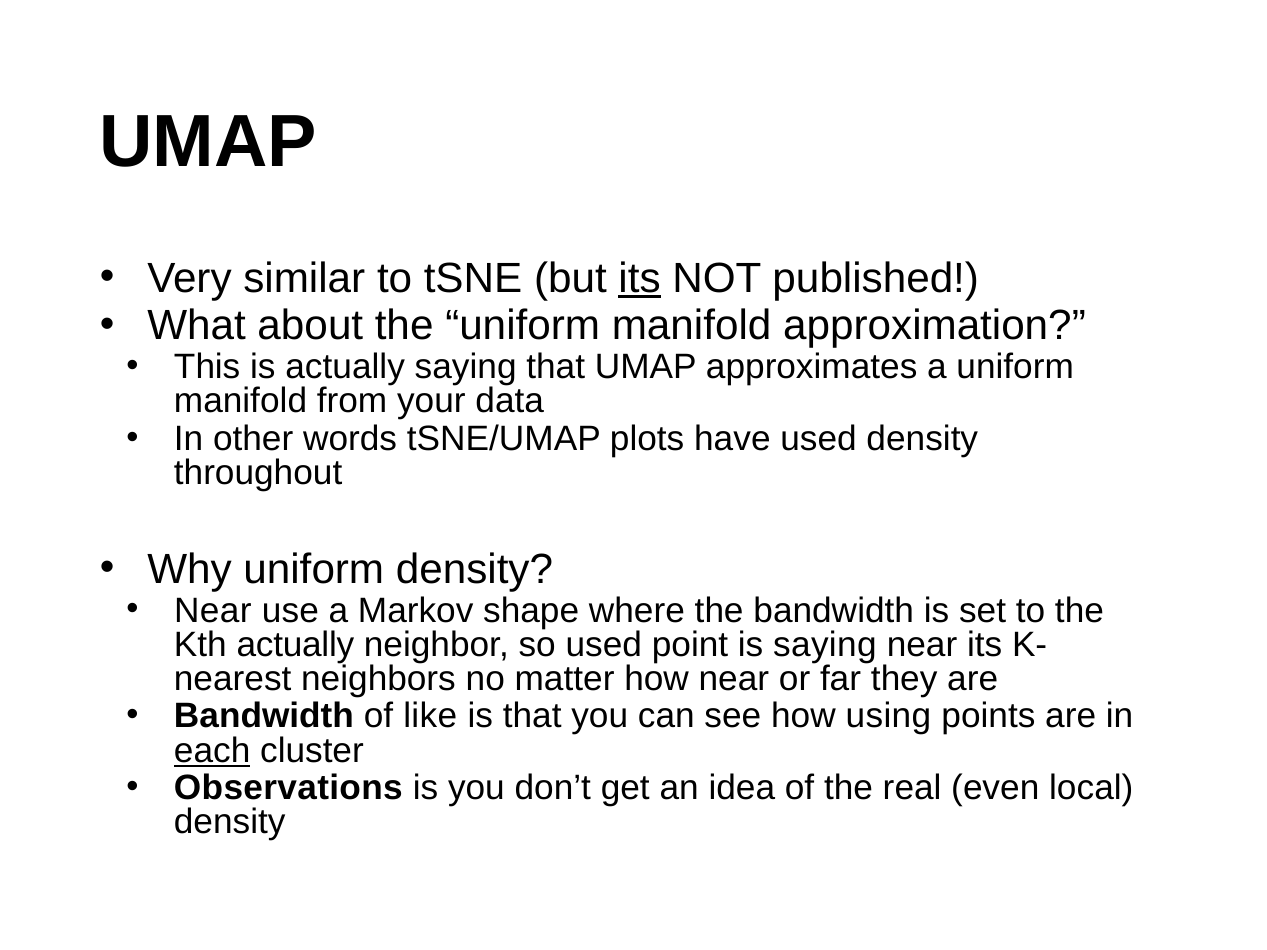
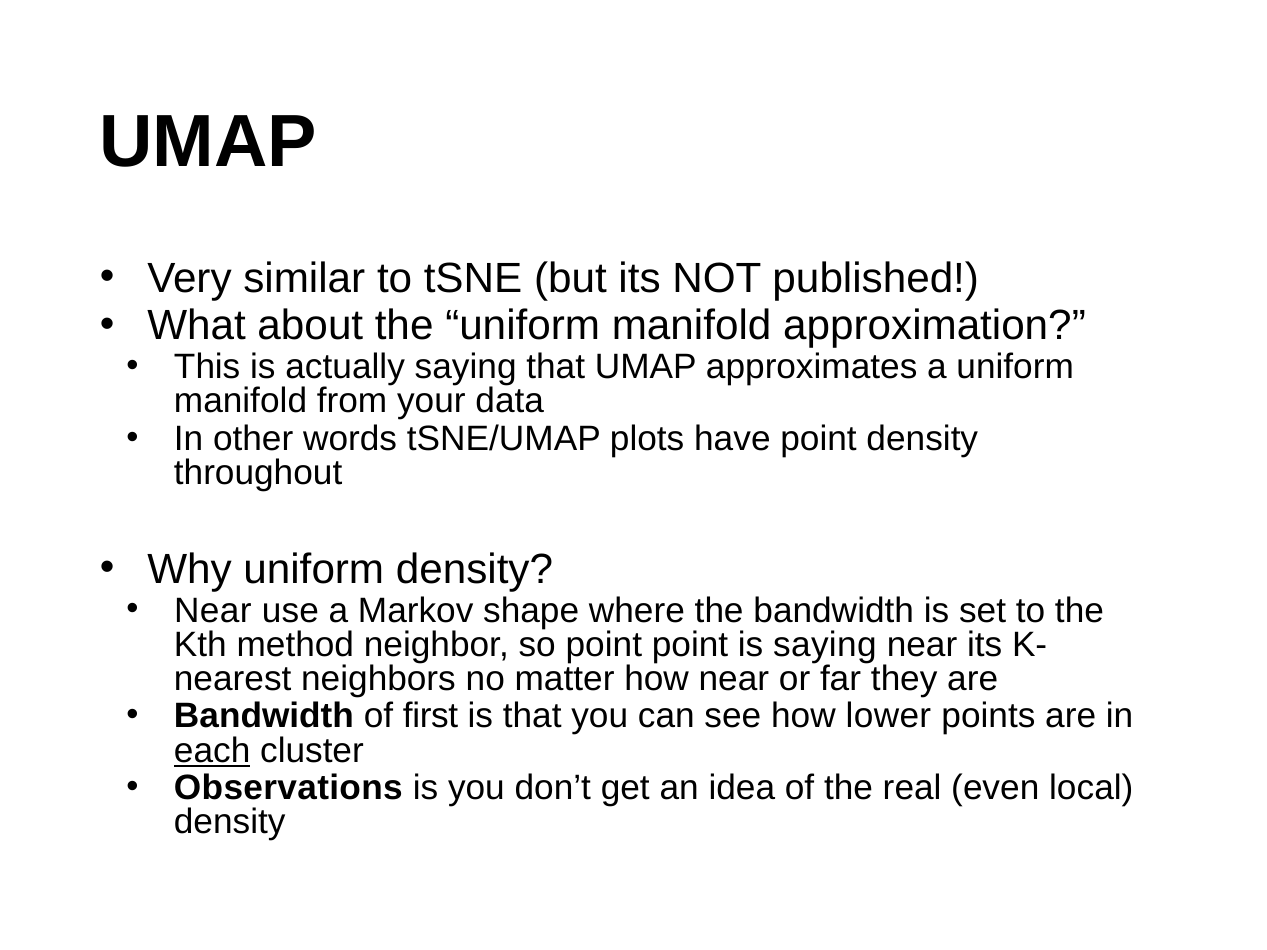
its at (640, 278) underline: present -> none
have used: used -> point
Kth actually: actually -> method
so used: used -> point
like: like -> first
using: using -> lower
